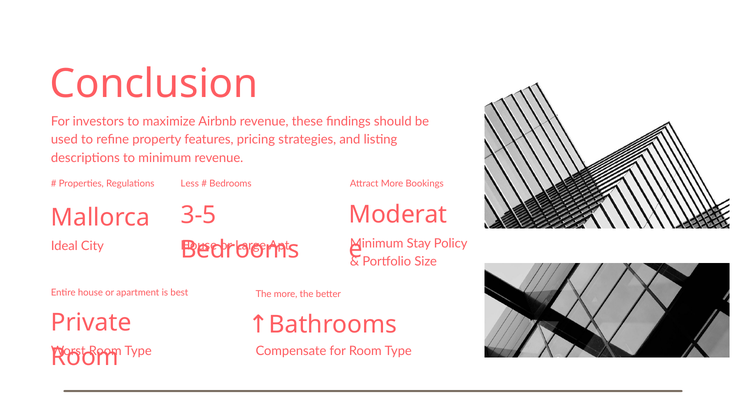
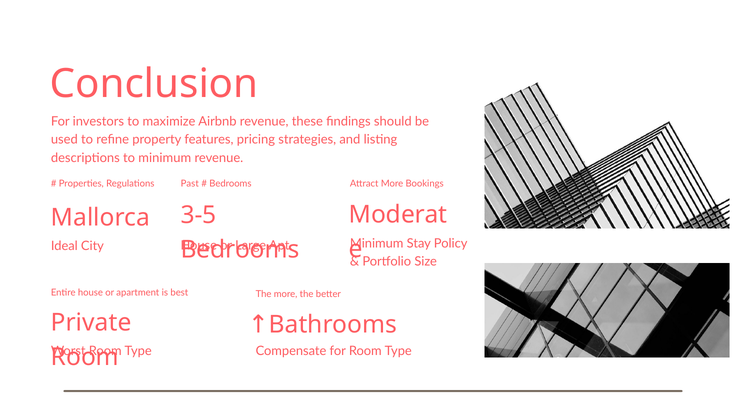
Less: Less -> Past
